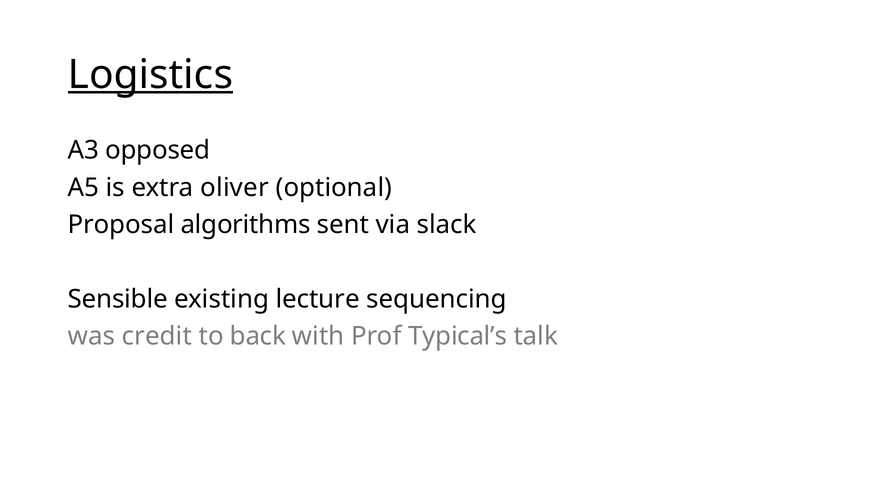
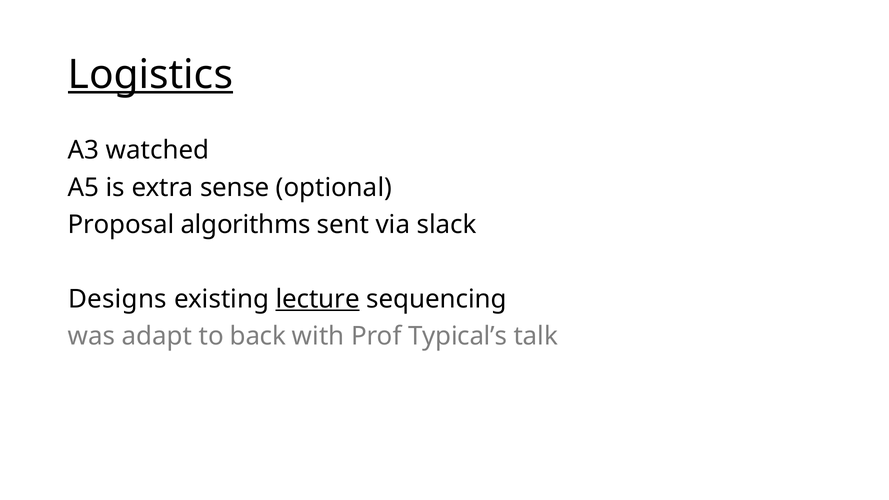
opposed: opposed -> watched
oliver: oliver -> sense
Sensible: Sensible -> Designs
lecture underline: none -> present
credit: credit -> adapt
